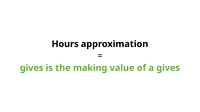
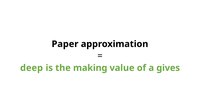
Hours: Hours -> Paper
gives at (32, 68): gives -> deep
